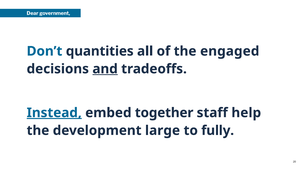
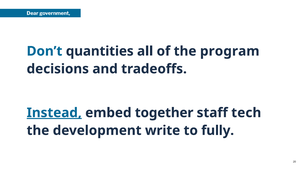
engaged: engaged -> program
and underline: present -> none
help: help -> tech
large: large -> write
